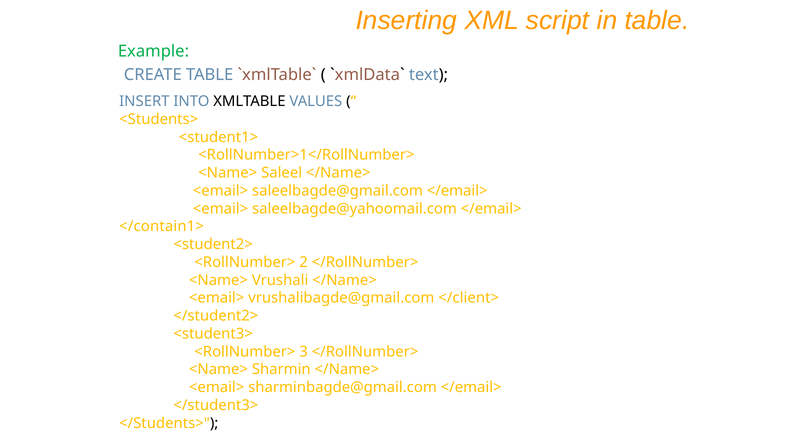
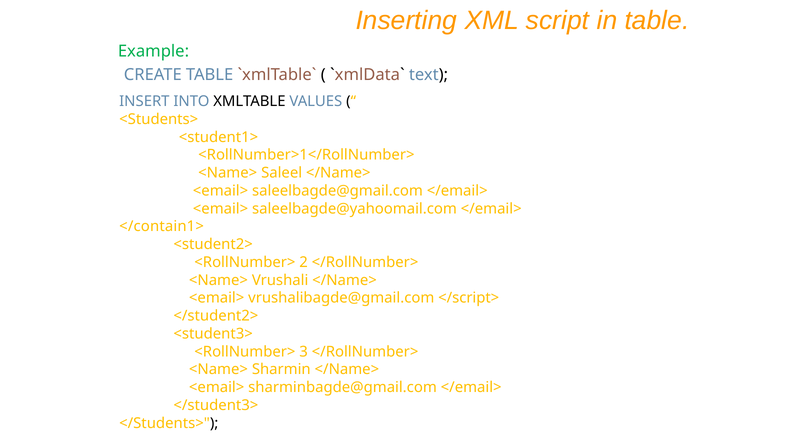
</client>: </client> -> </script>
